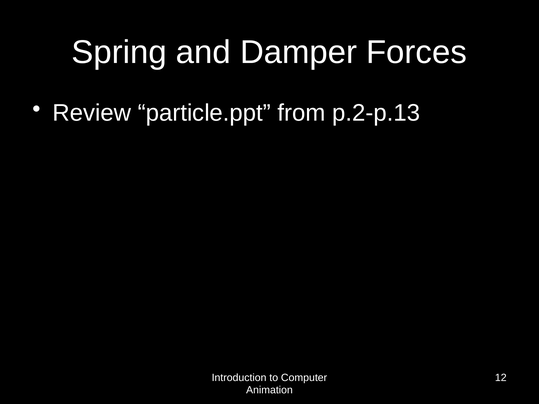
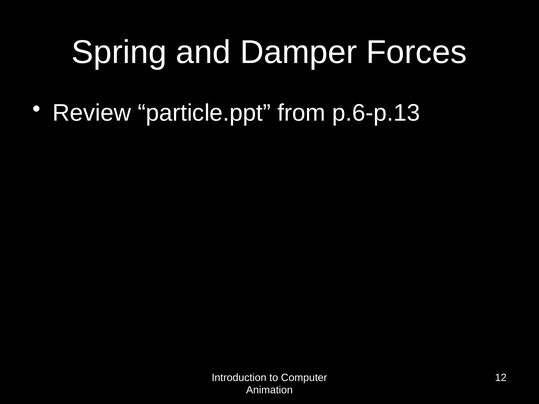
p.2-p.13: p.2-p.13 -> p.6-p.13
